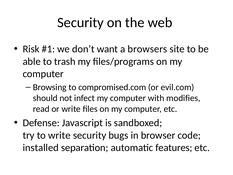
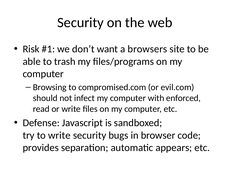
modifies: modifies -> enforced
installed: installed -> provides
features: features -> appears
